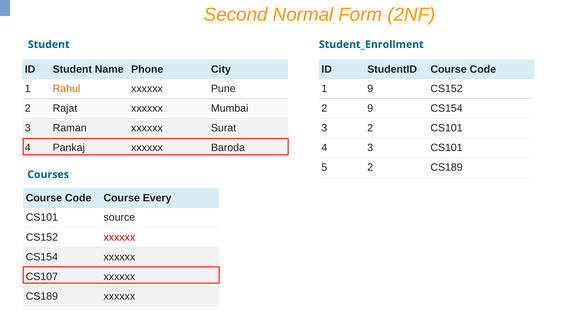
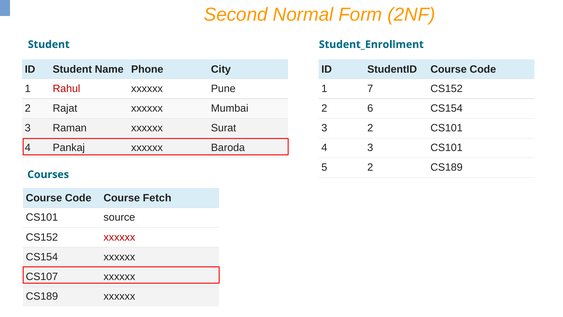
Rahul colour: orange -> red
1 9: 9 -> 7
2 9: 9 -> 6
Every: Every -> Fetch
